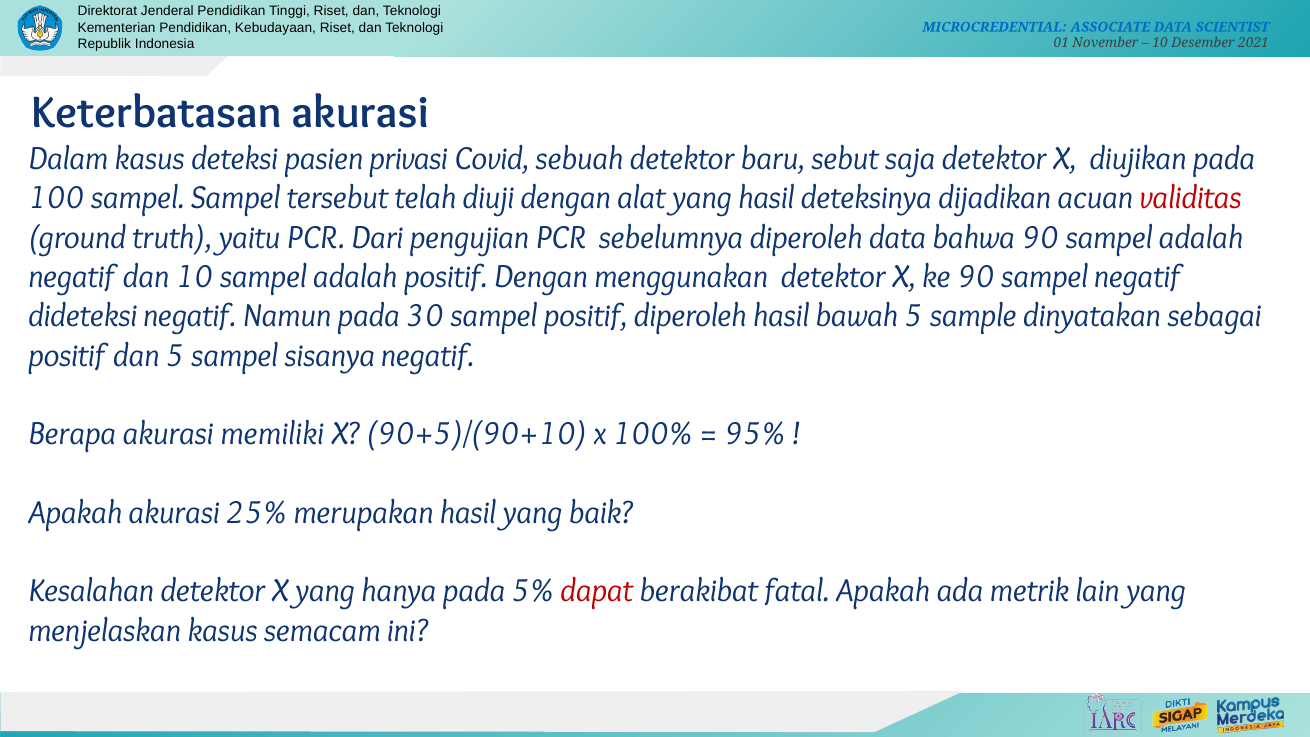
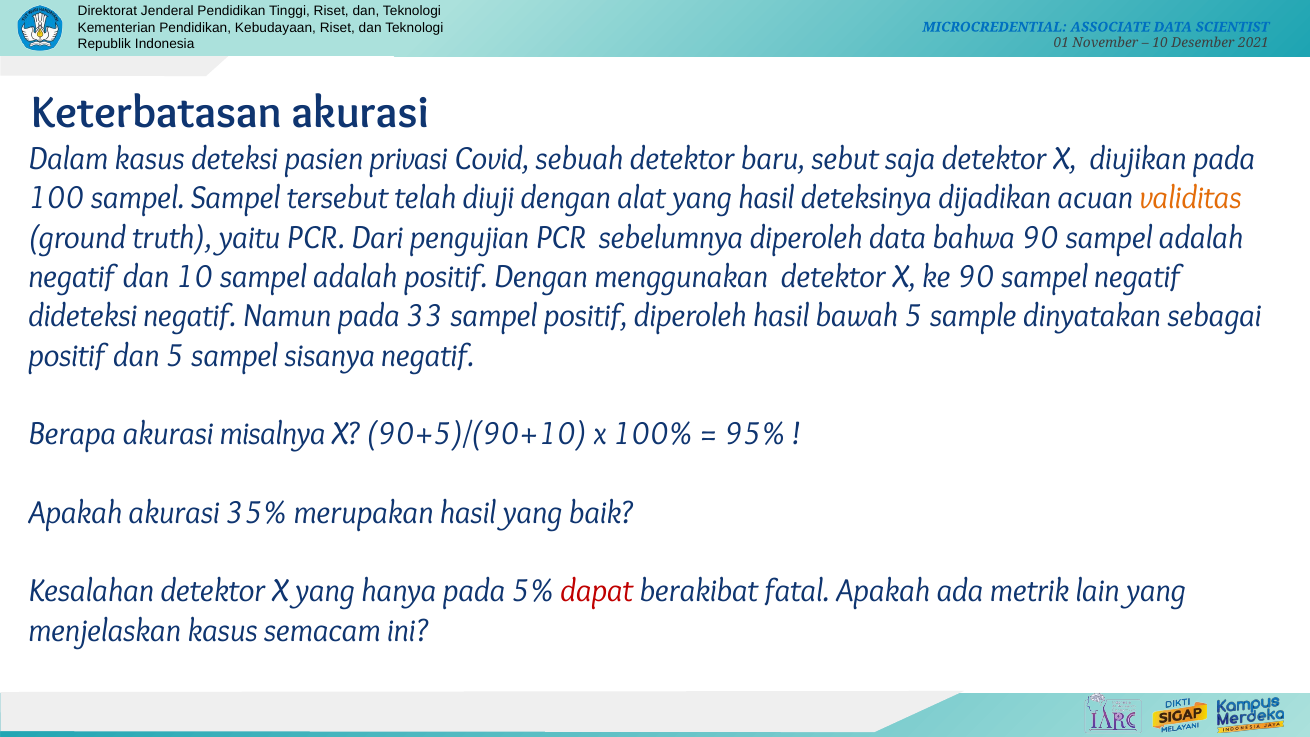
validitas colour: red -> orange
30: 30 -> 33
memiliki: memiliki -> misalnya
25%: 25% -> 35%
